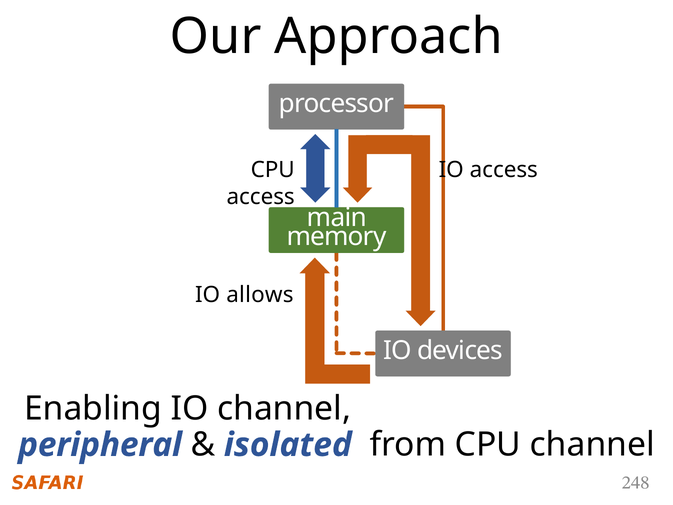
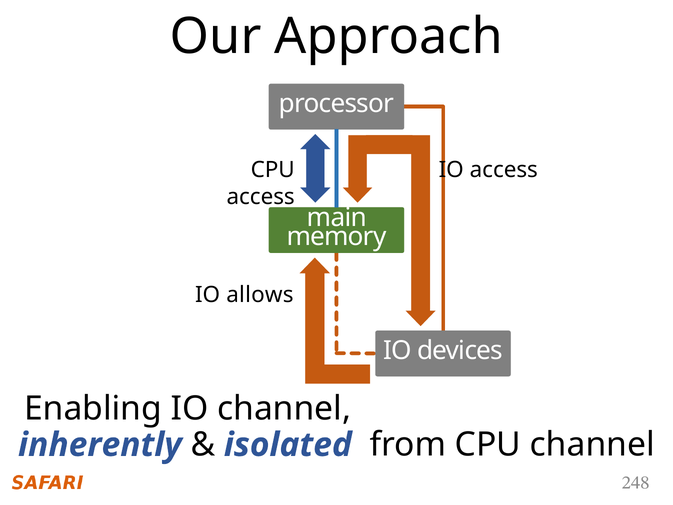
peripheral: peripheral -> inherently
